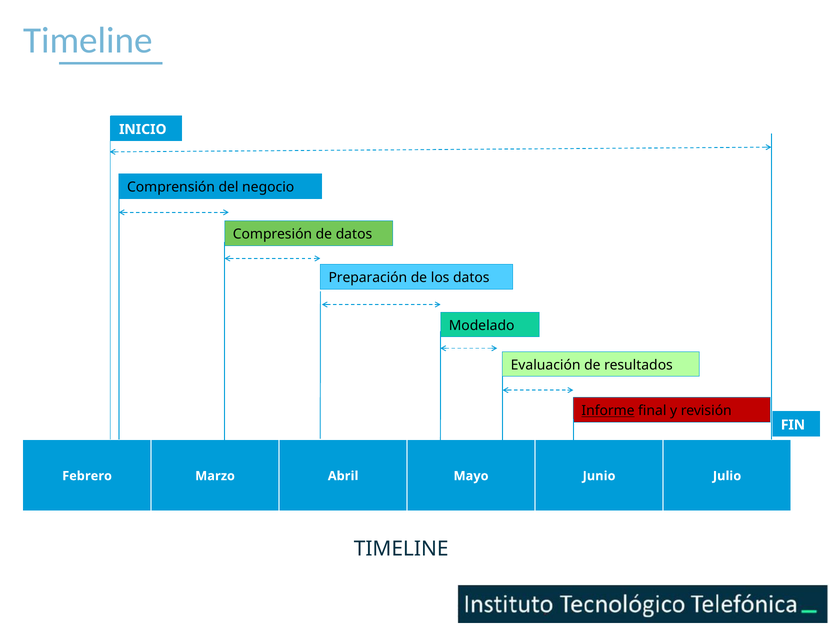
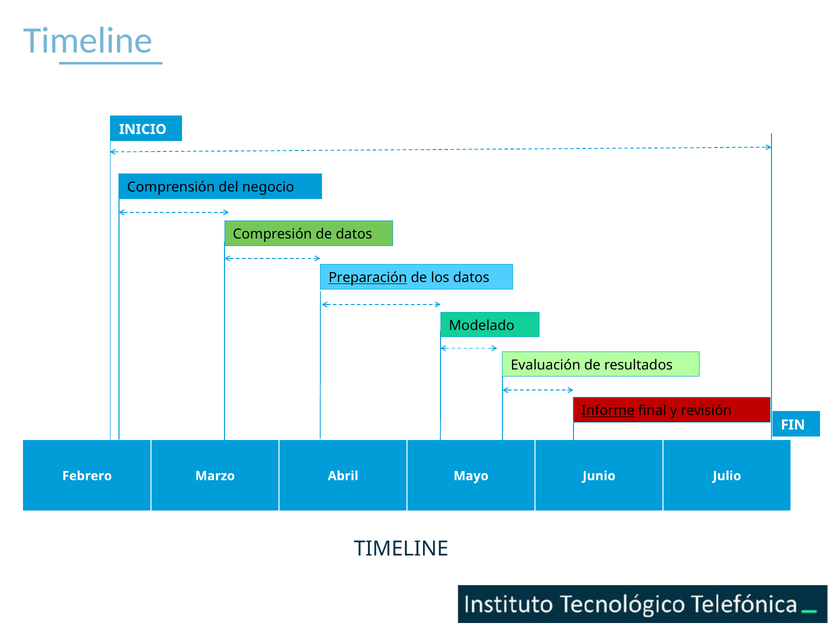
Preparación underline: none -> present
